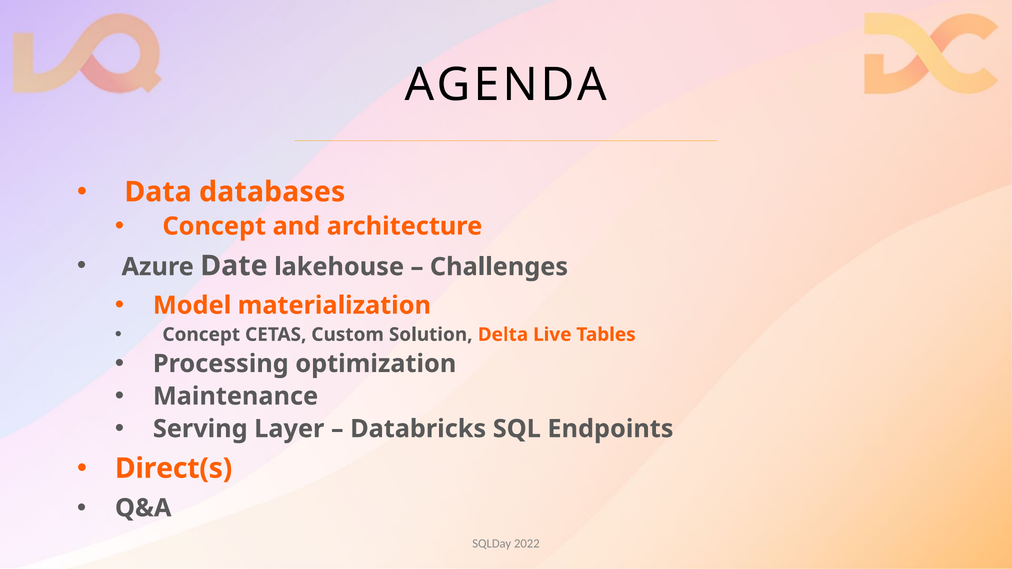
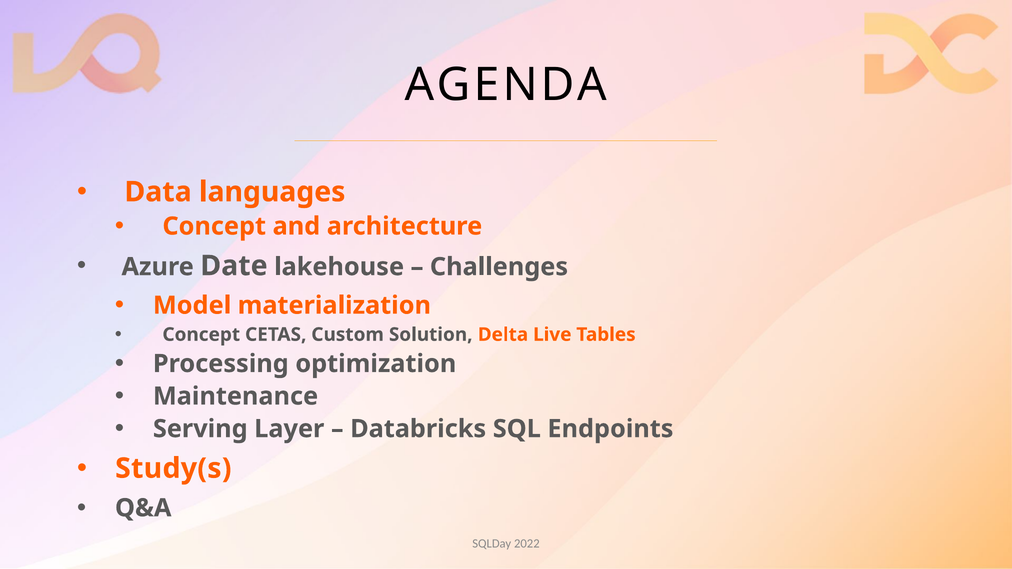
databases: databases -> languages
Direct(s: Direct(s -> Study(s
